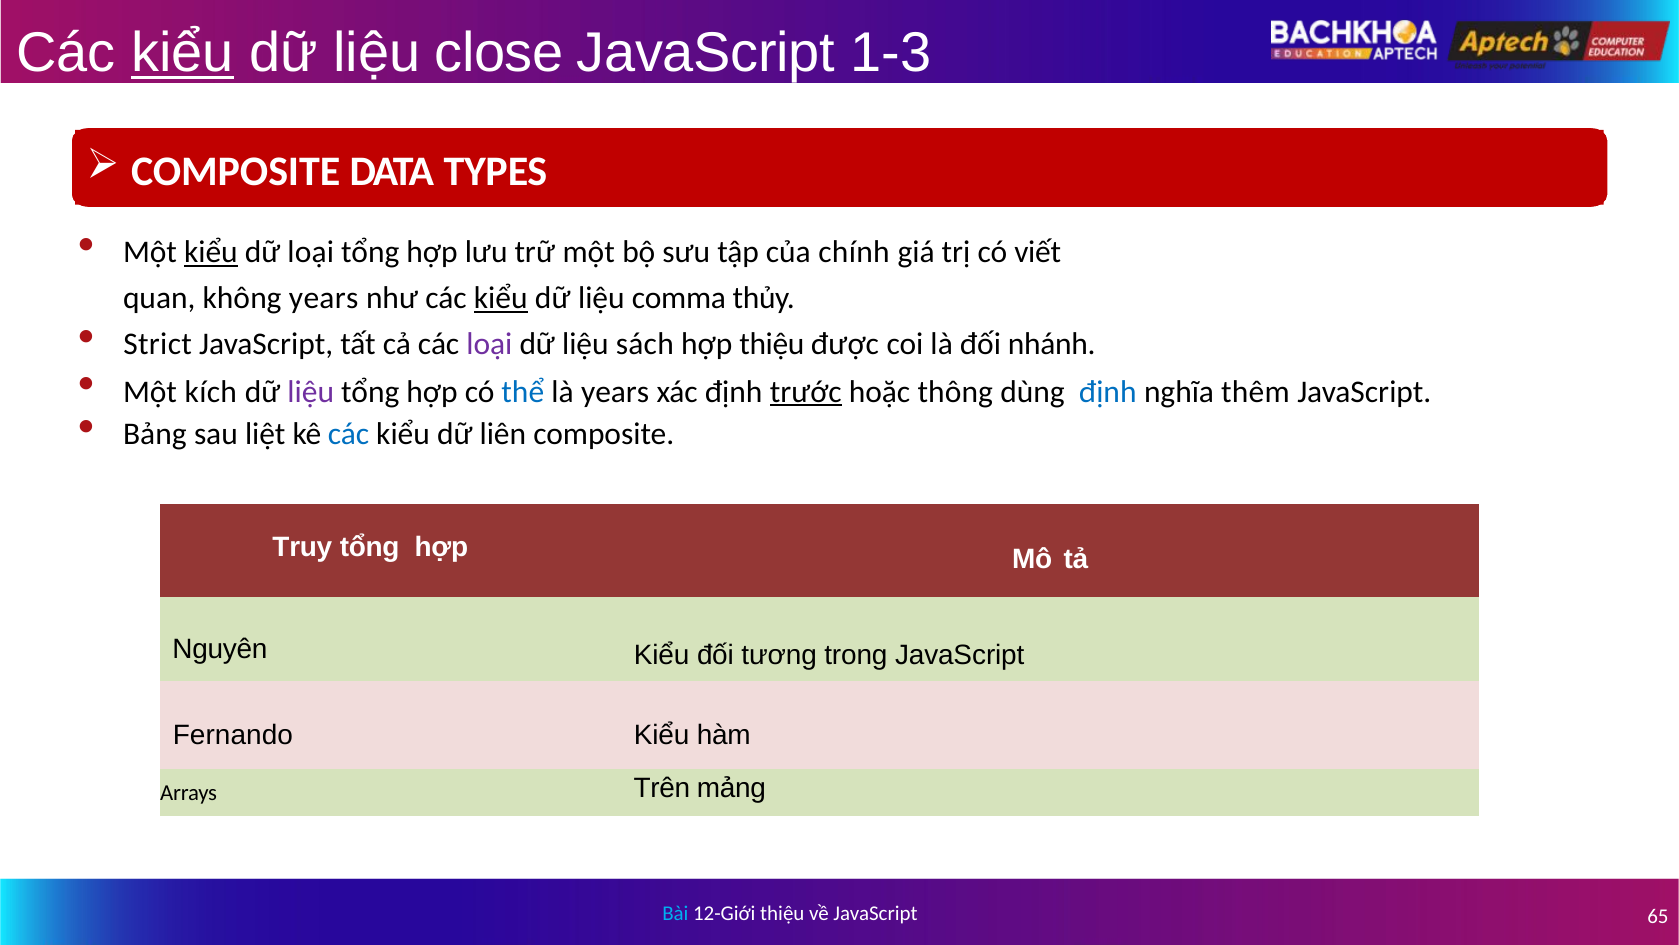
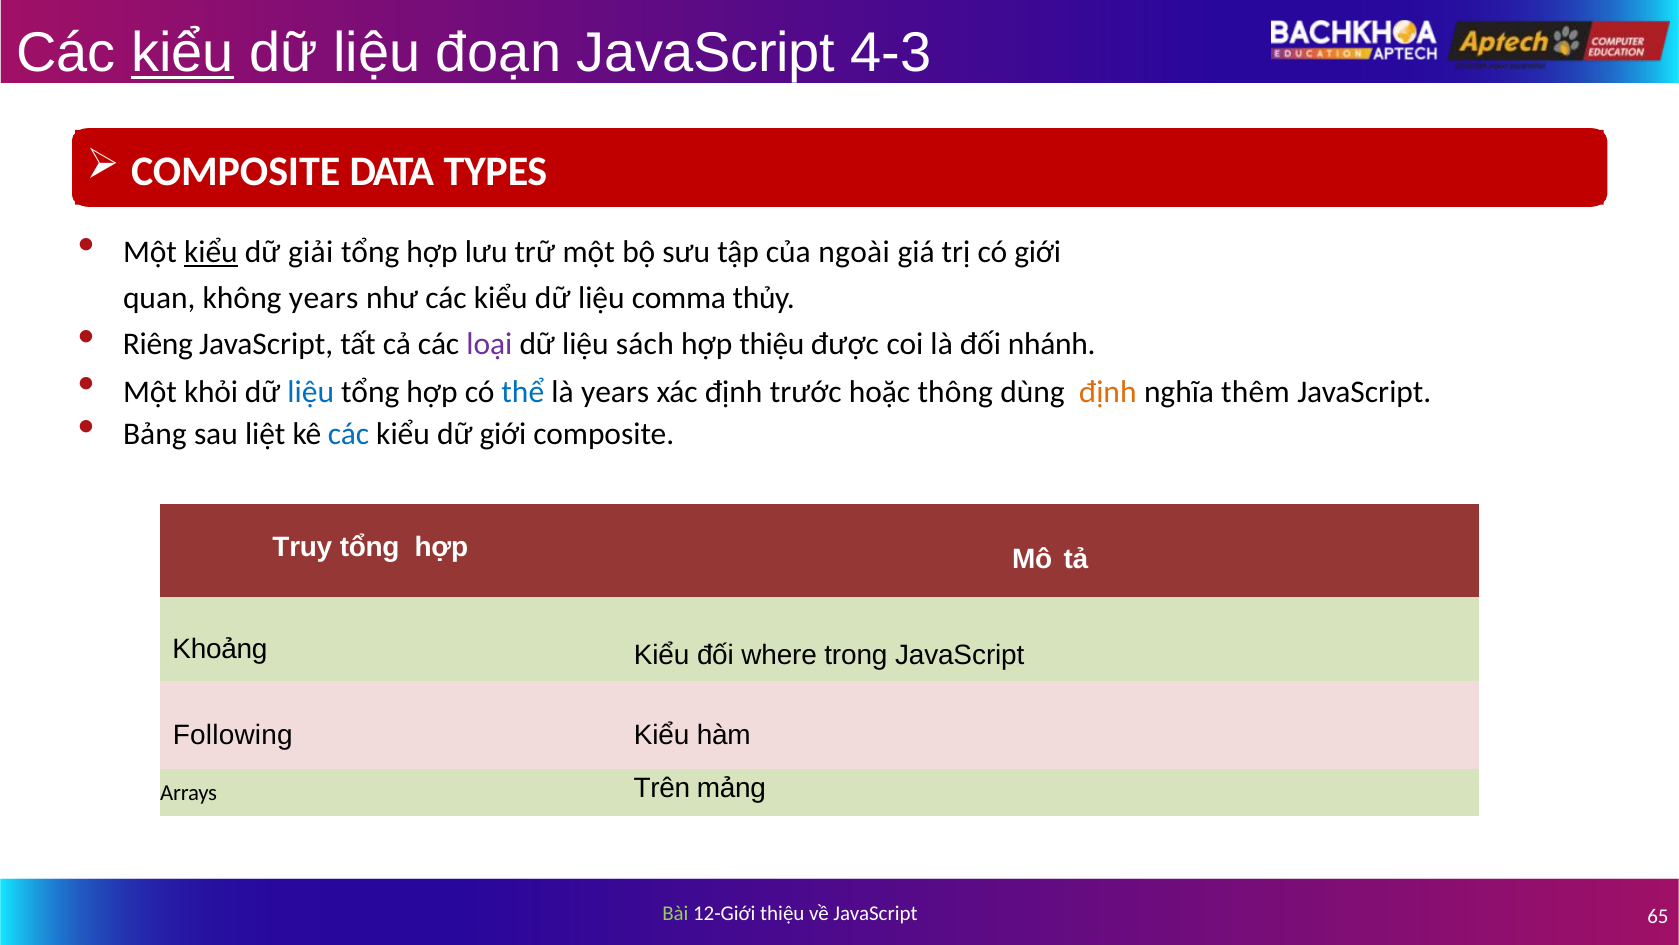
close: close -> đoạn
1-3: 1-3 -> 4-3
dữ loại: loại -> giải
chính: chính -> ngoài
có viết: viết -> giới
kiểu at (501, 298) underline: present -> none
Strict: Strict -> Riêng
kích: kích -> khỏi
liệu at (311, 391) colour: purple -> blue
trước underline: present -> none
định at (1108, 391) colour: blue -> orange
dữ liên: liên -> giới
Nguyên: Nguyên -> Khoảng
tương: tương -> where
Fernando: Fernando -> Following
Bài colour: light blue -> light green
